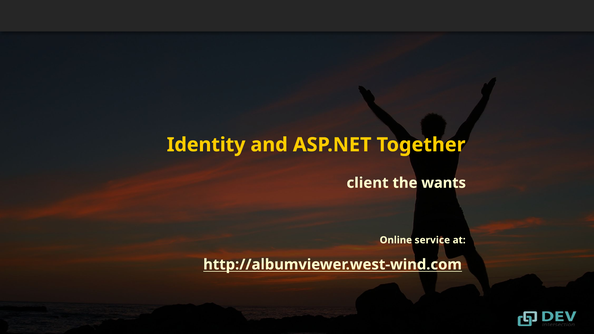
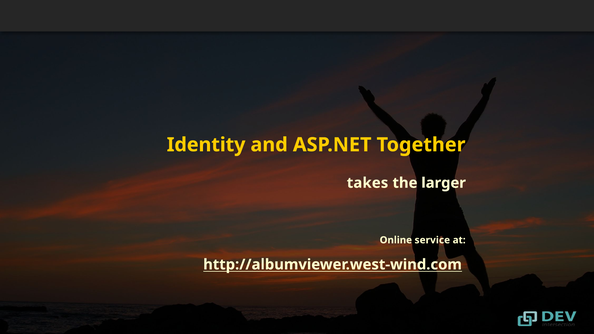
client: client -> takes
wants: wants -> larger
